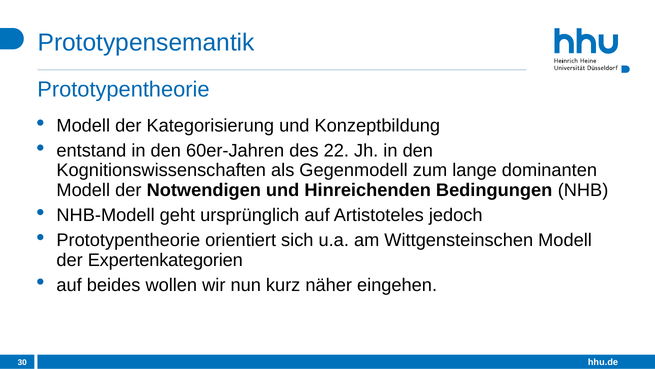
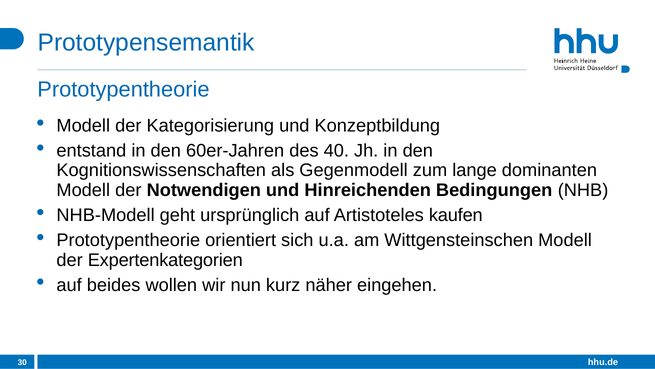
22: 22 -> 40
jedoch: jedoch -> kaufen
